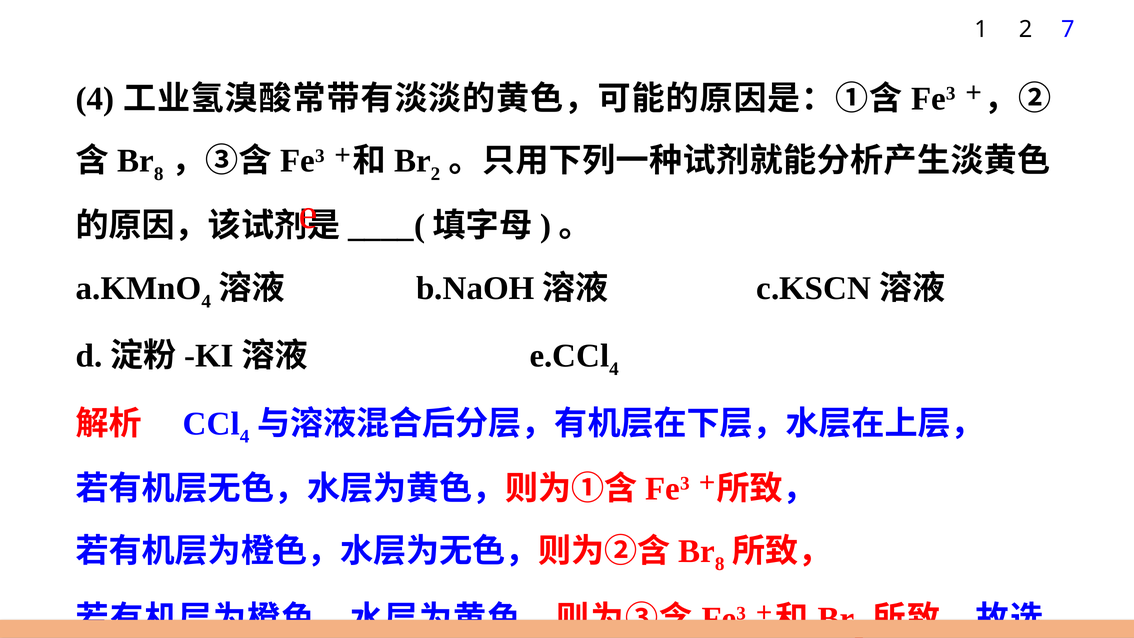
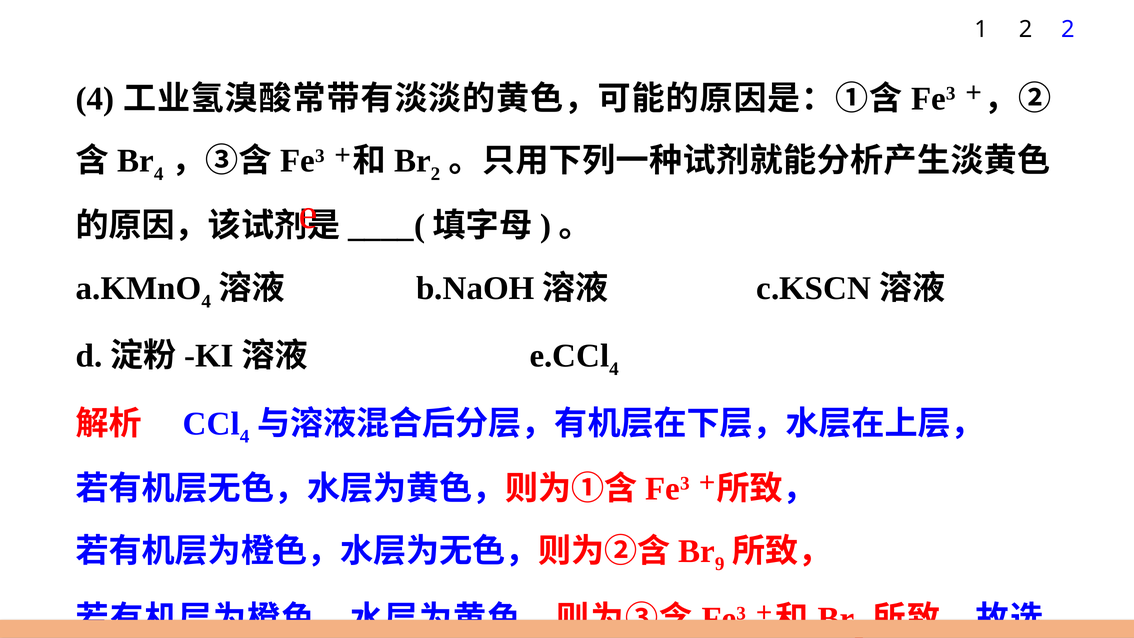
2 7: 7 -> 2
8 at (159, 174): 8 -> 4
8 at (720, 564): 8 -> 9
